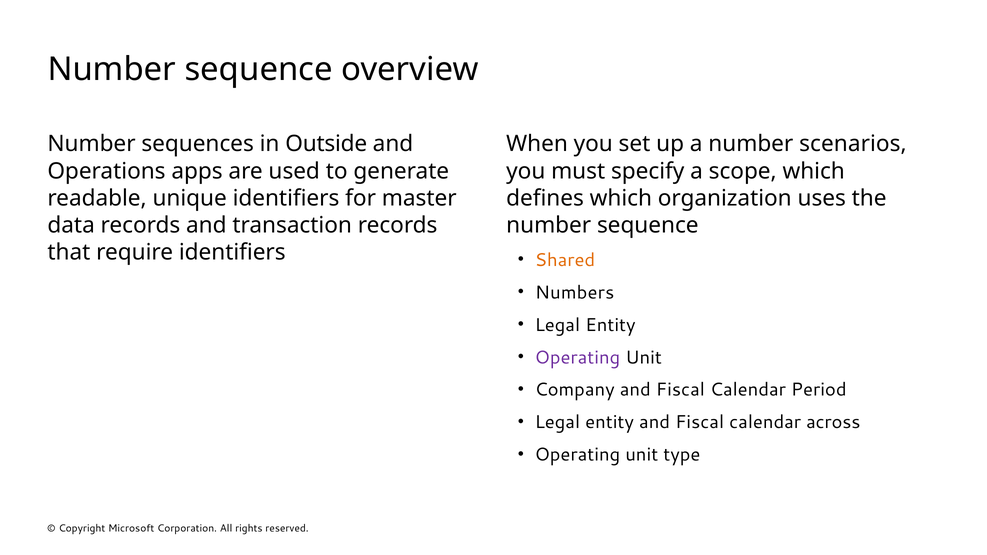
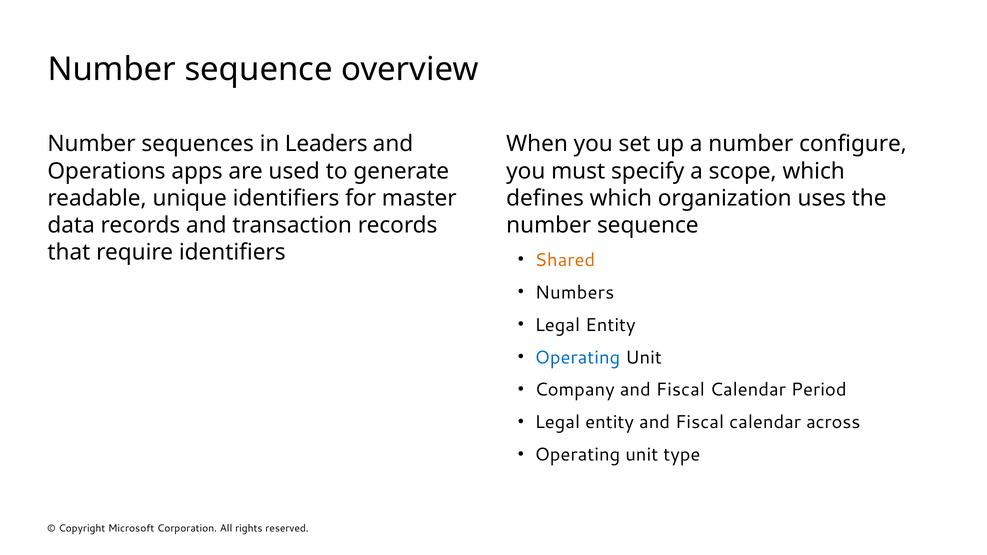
Outside: Outside -> Leaders
scenarios: scenarios -> configure
Operating at (577, 358) colour: purple -> blue
